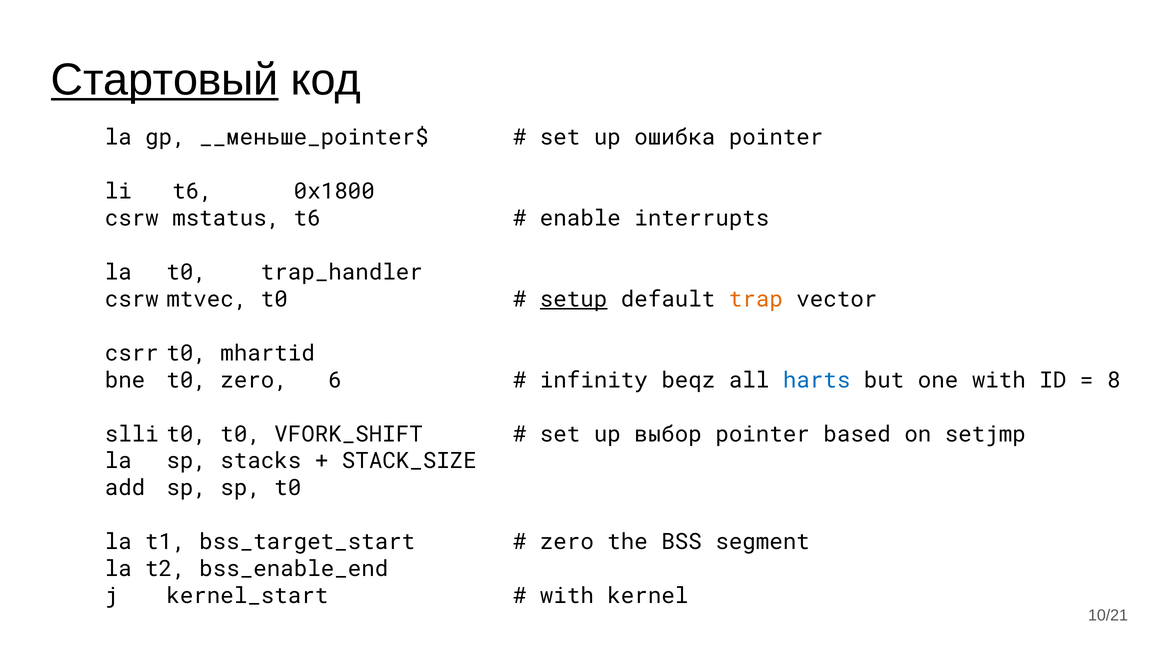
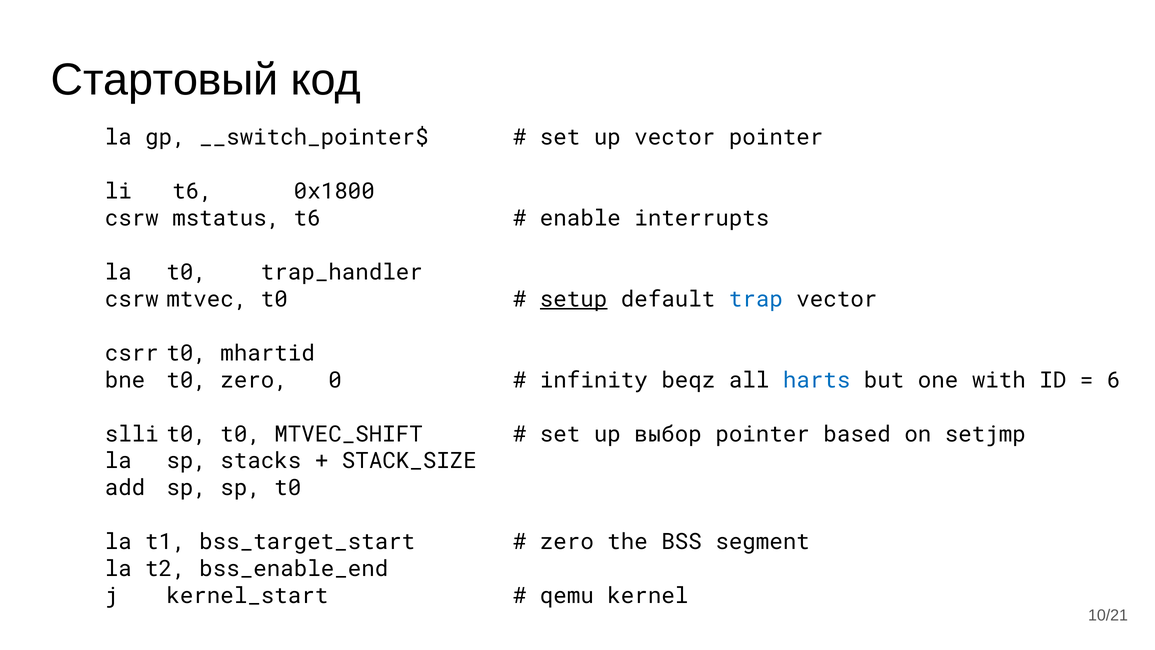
Стартовый underline: present -> none
__меньше_pointer$: __меньше_pointer$ -> __switch_pointer$
up ошибка: ошибка -> vector
trap colour: orange -> blue
6: 6 -> 0
8: 8 -> 6
VFORK_SHIFT: VFORK_SHIFT -> MTVEC_SHIFT
with at (567, 596): with -> qemu
